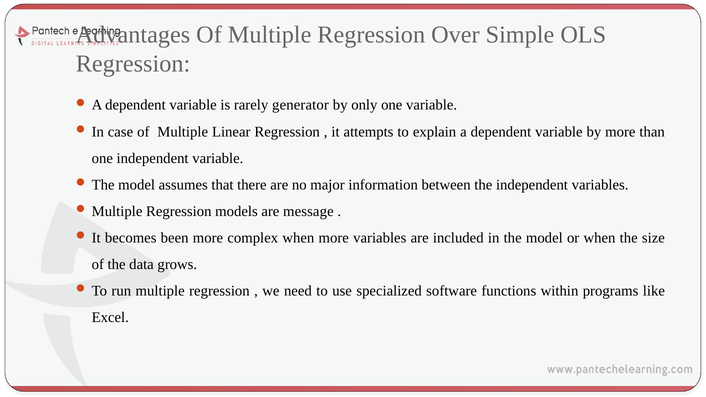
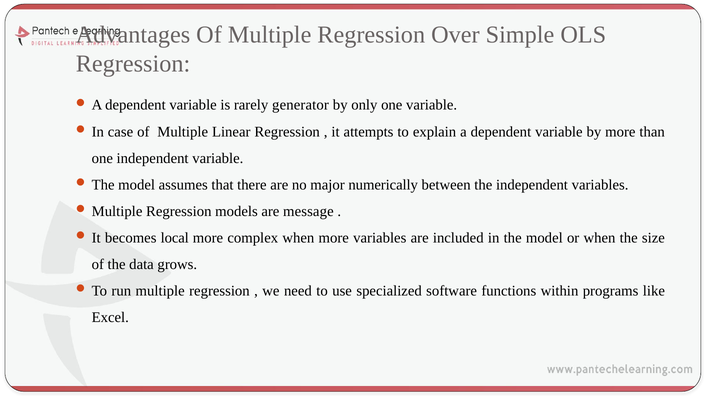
information: information -> numerically
been: been -> local
